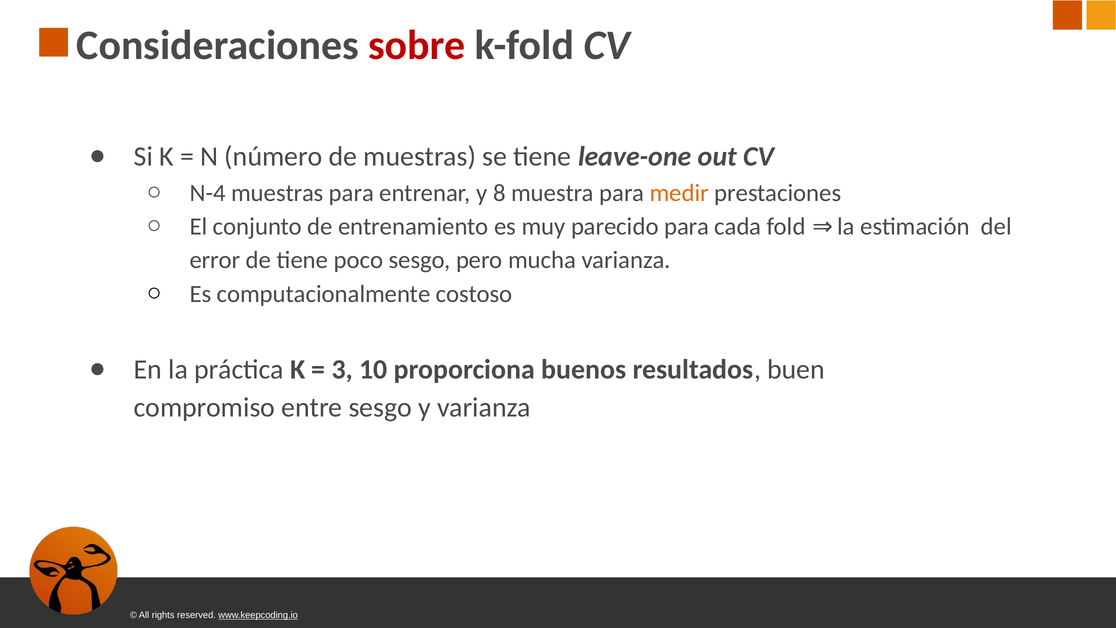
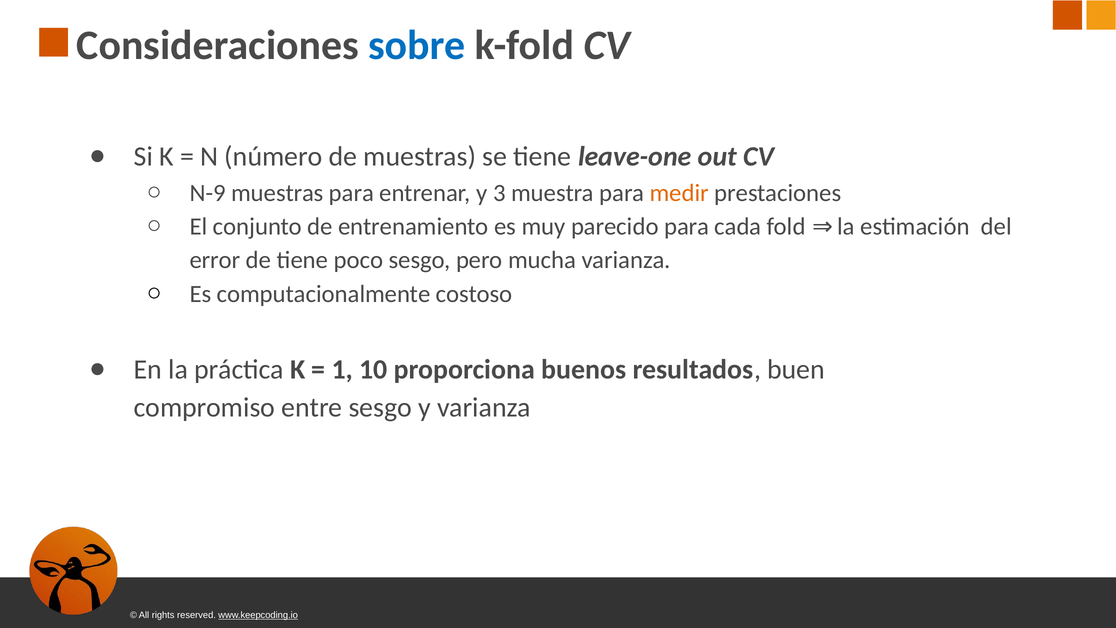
sobre colour: red -> blue
N-4: N-4 -> N-9
8: 8 -> 3
3: 3 -> 1
